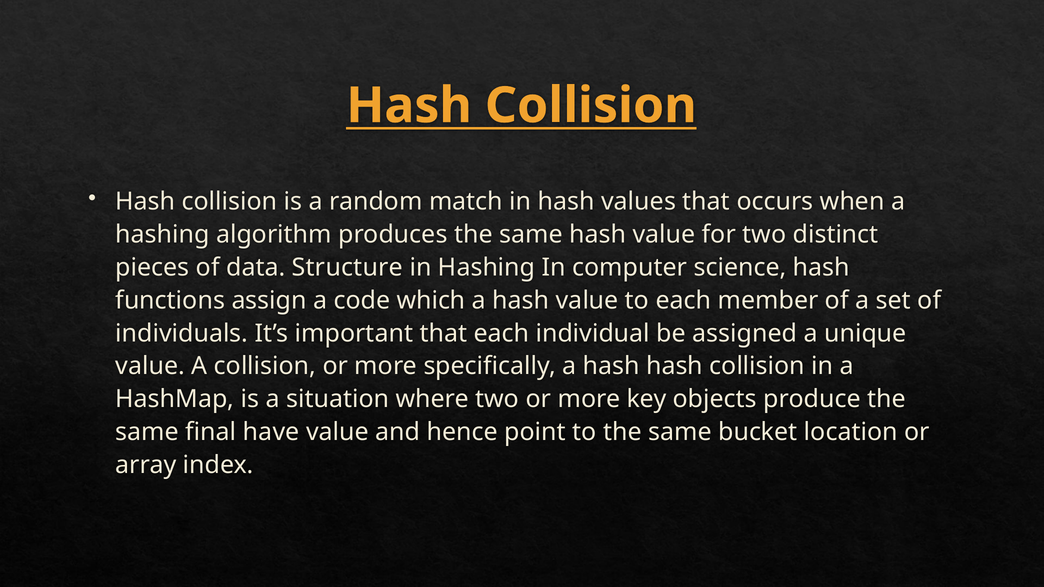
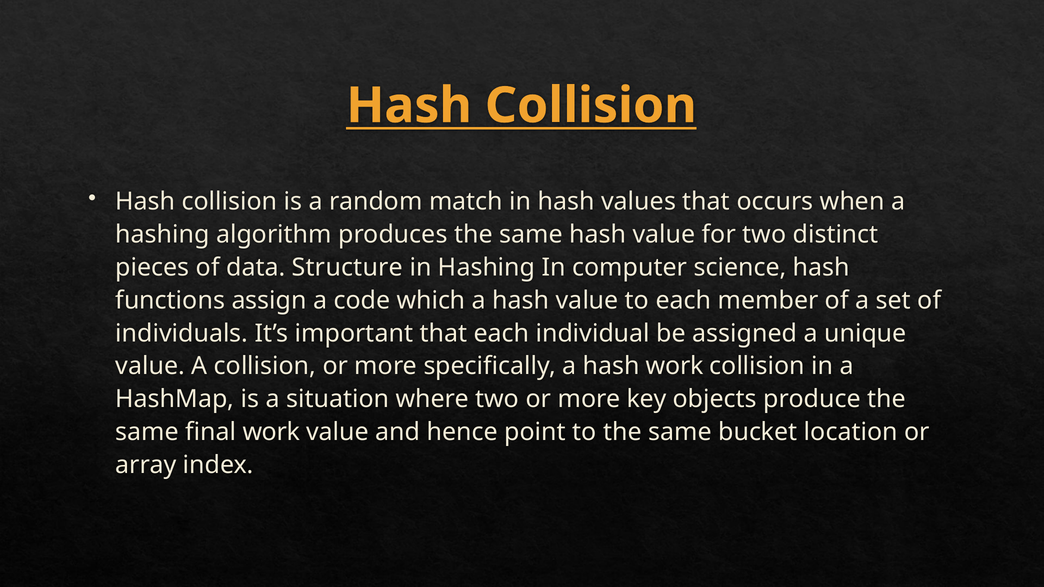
hash hash: hash -> work
final have: have -> work
